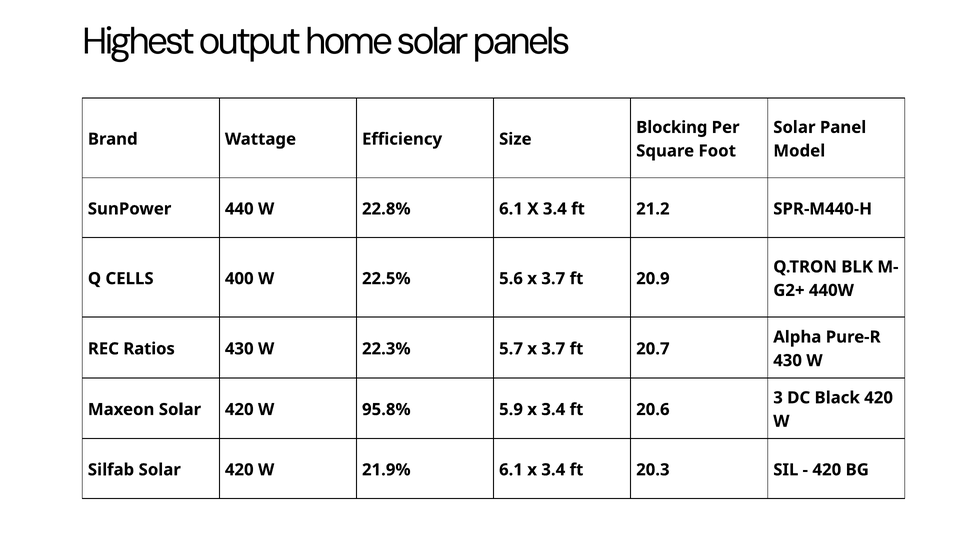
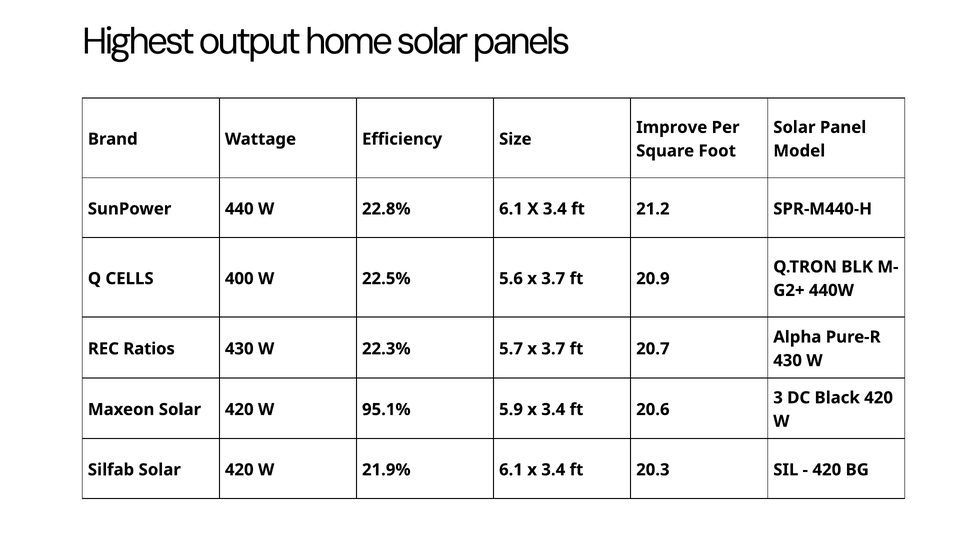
Blocking: Blocking -> Improve
95.8%: 95.8% -> 95.1%
